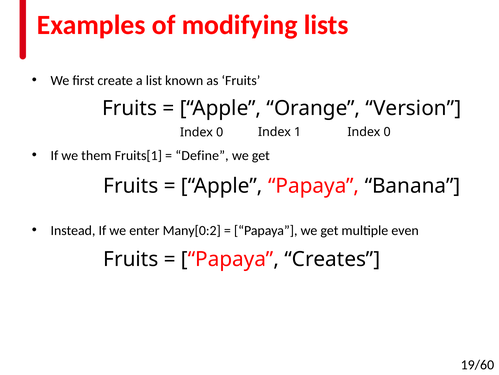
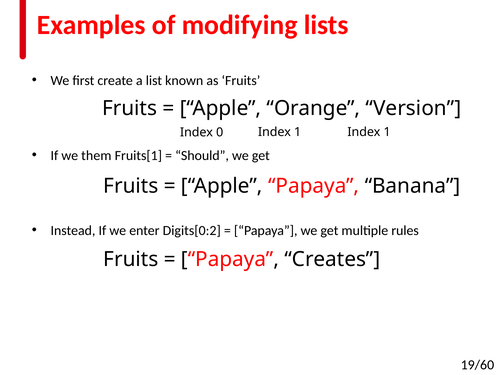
1 Index 0: 0 -> 1
Define: Define -> Should
Many[0:2: Many[0:2 -> Digits[0:2
even: even -> rules
